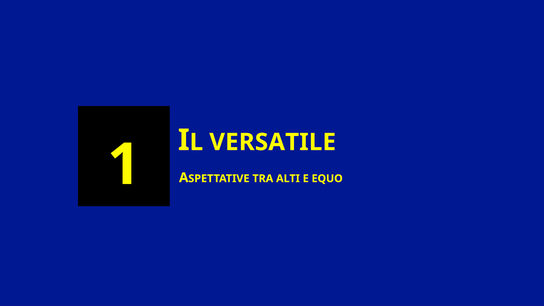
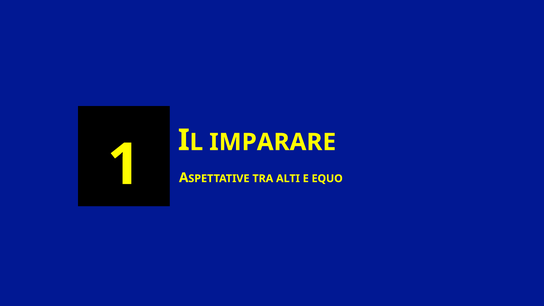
VERSATILE: VERSATILE -> IMPARARE
